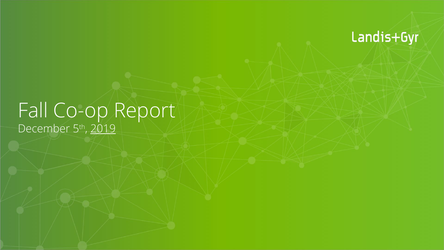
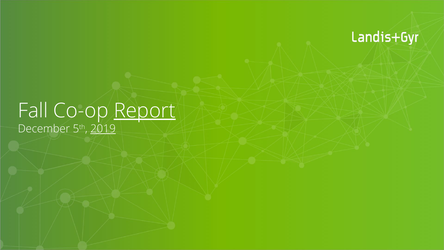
Report underline: none -> present
